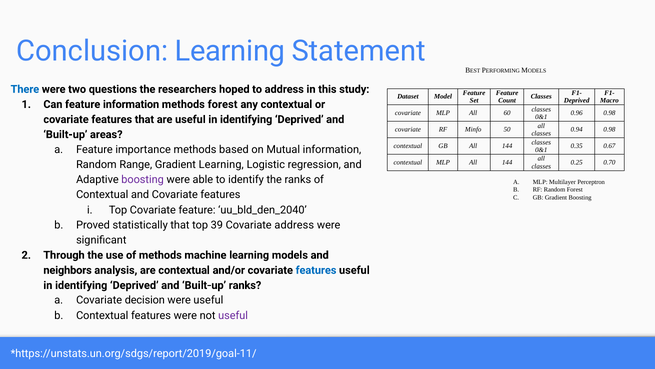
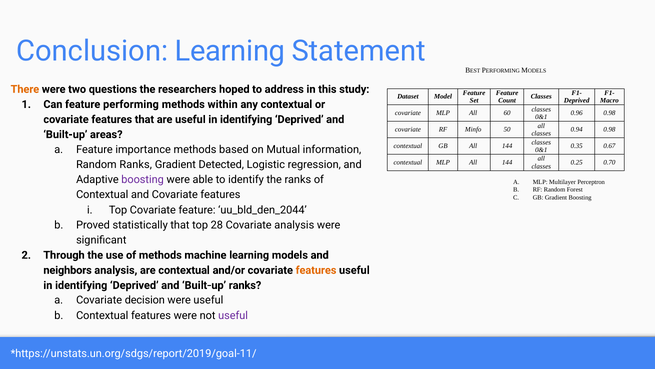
There colour: blue -> orange
feature information: information -> performing
methods forest: forest -> within
Random Range: Range -> Ranks
Gradient Learning: Learning -> Detected
uu_bld_den_2040: uu_bld_den_2040 -> uu_bld_den_2044
39: 39 -> 28
Covariate address: address -> analysis
features at (316, 270) colour: blue -> orange
